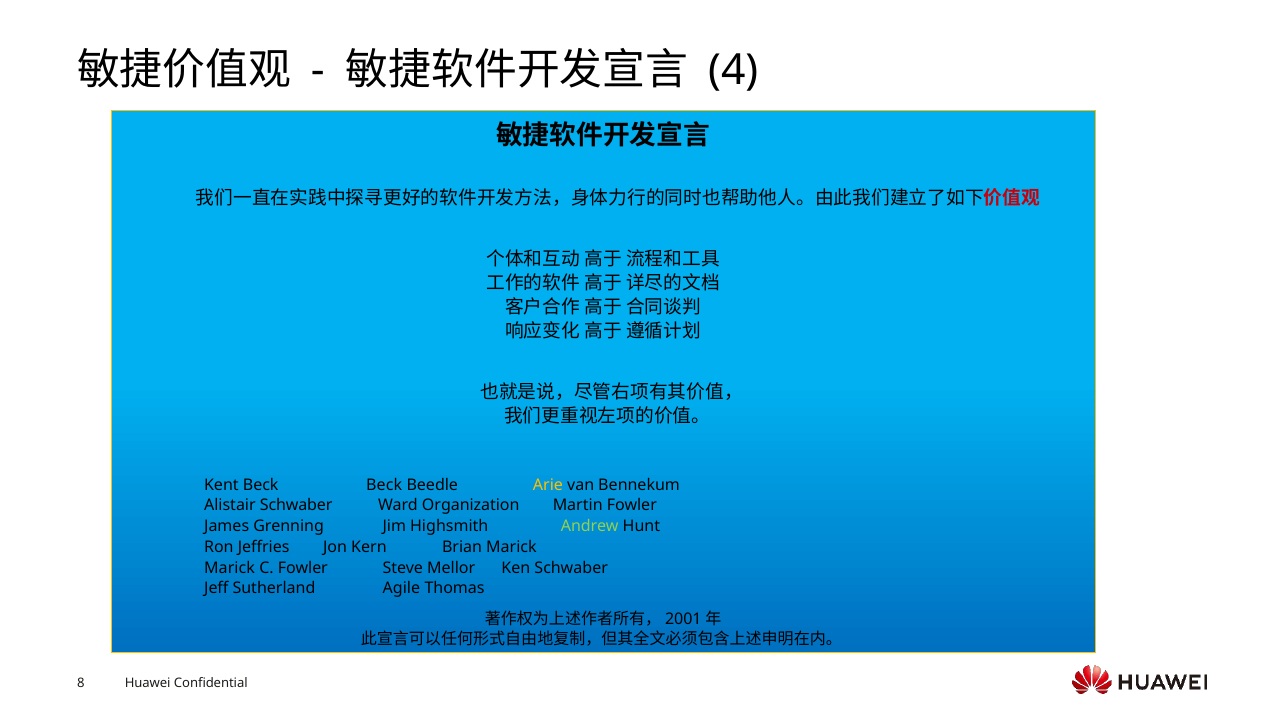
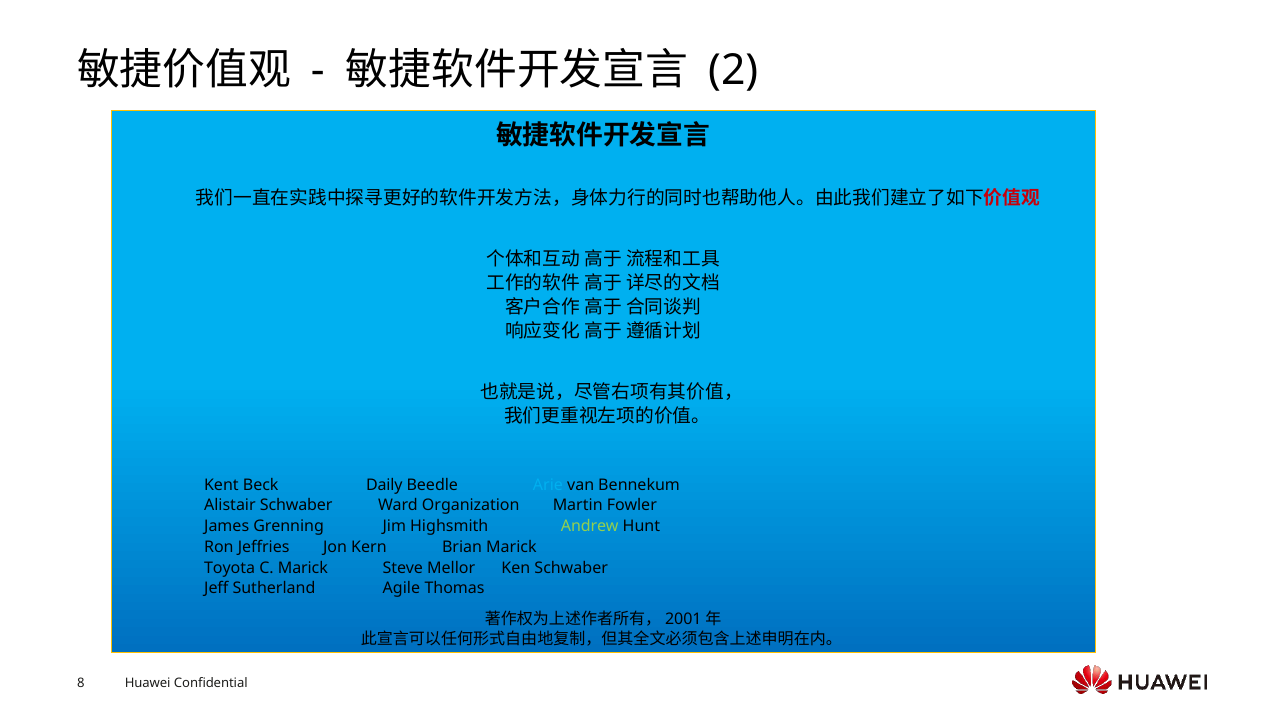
4: 4 -> 2
Beck Beck: Beck -> Daily
Arie colour: yellow -> light blue
Marick at (230, 568): Marick -> Toyota
C Fowler: Fowler -> Marick
